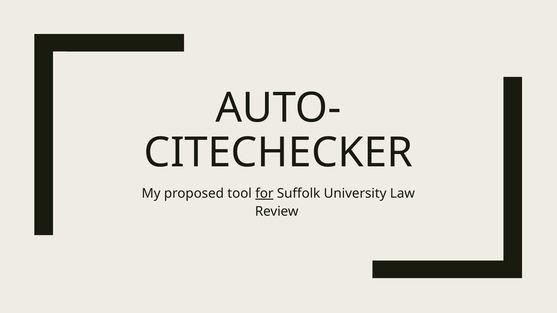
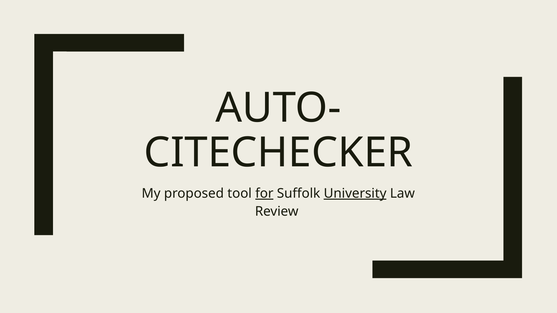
University underline: none -> present
